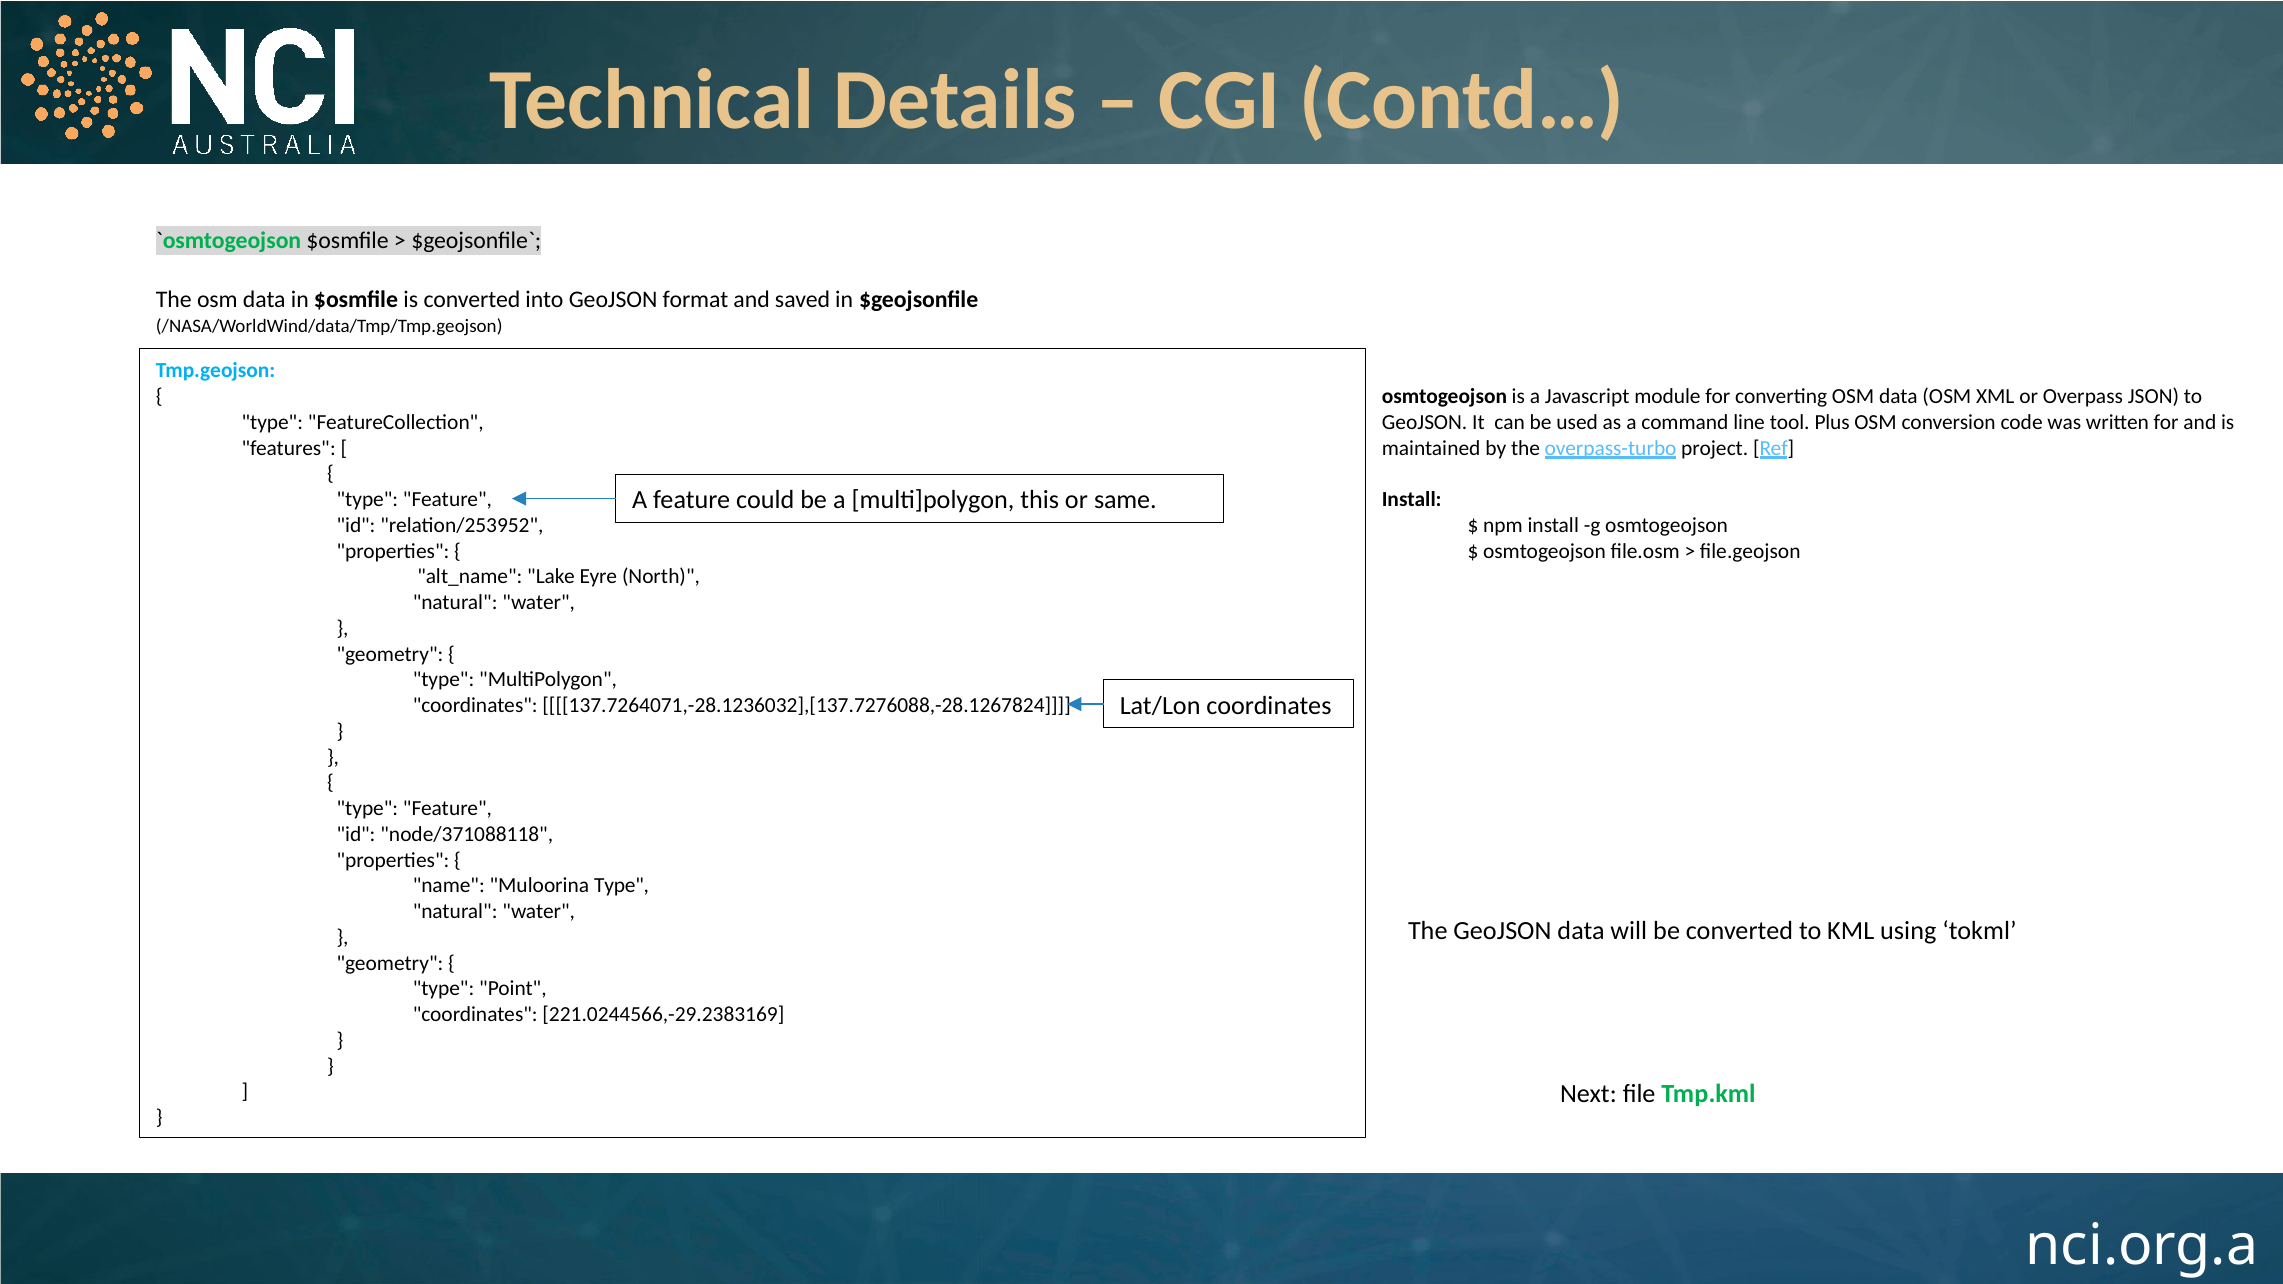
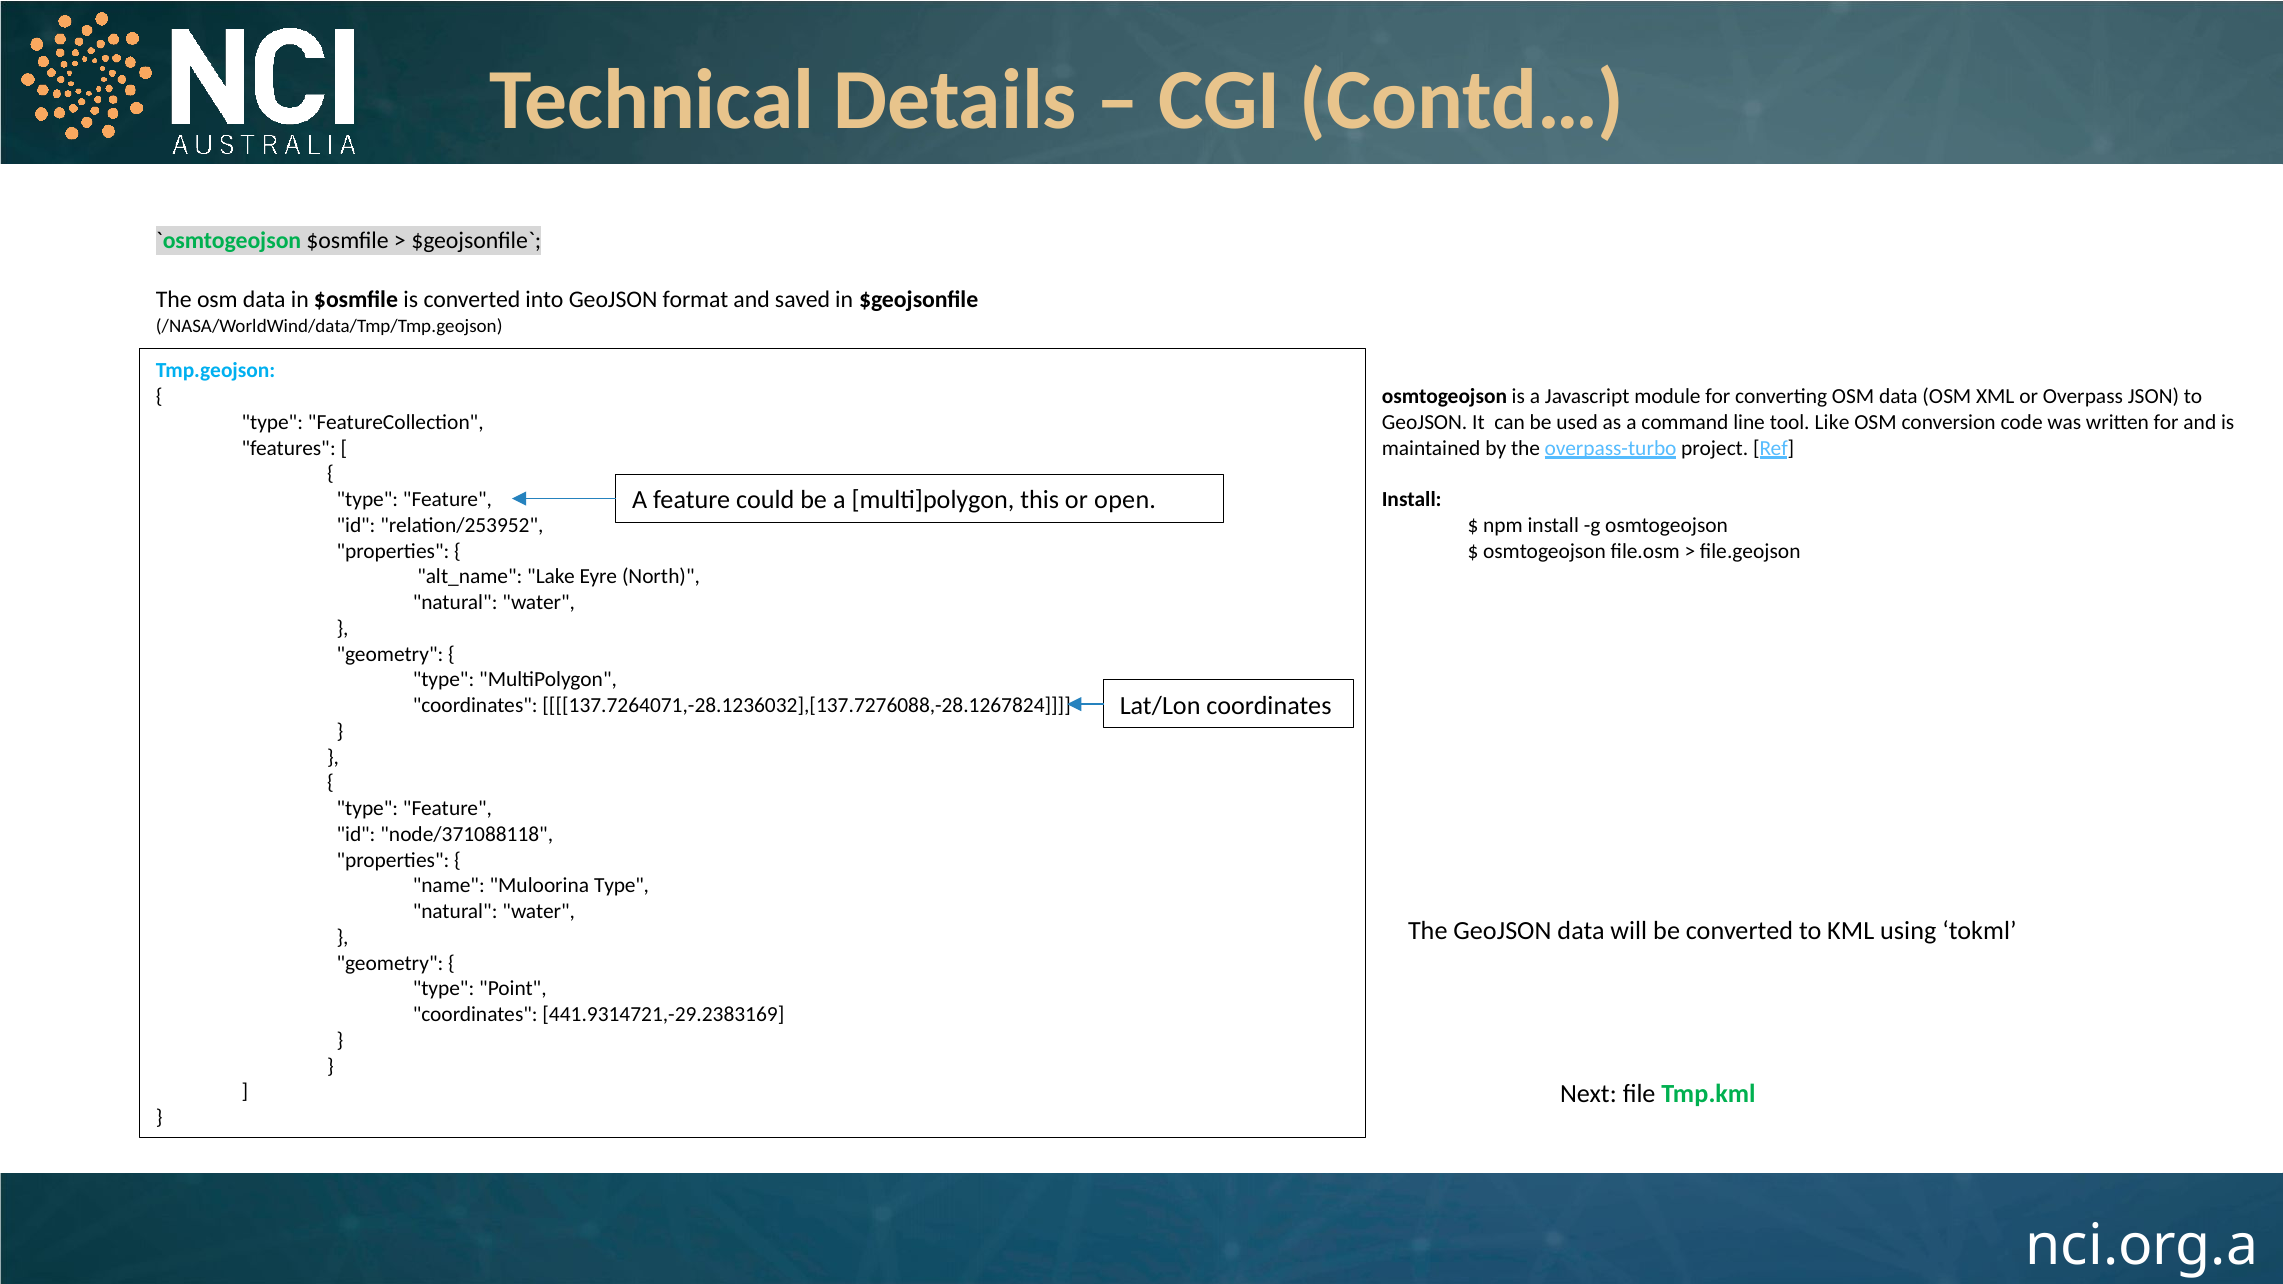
Plus: Plus -> Like
same: same -> open
221.0244566,-29.2383169: 221.0244566,-29.2383169 -> 441.9314721,-29.2383169
